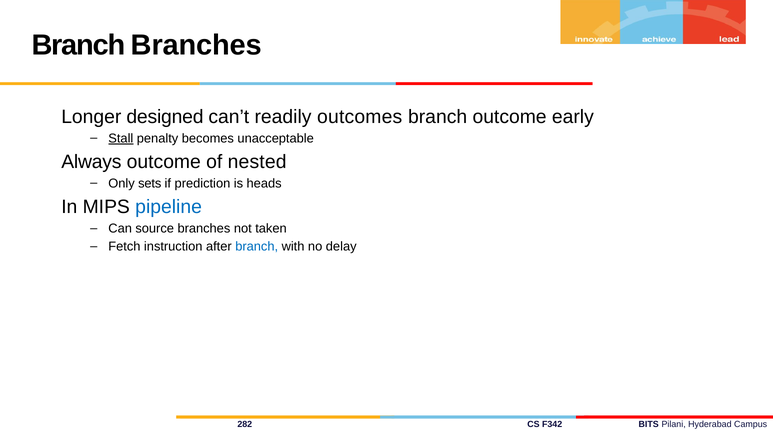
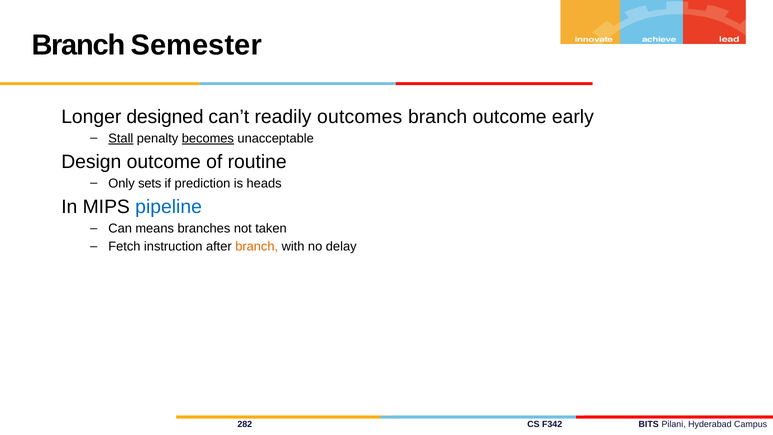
Branch Branches: Branches -> Semester
becomes underline: none -> present
Always: Always -> Design
nested: nested -> routine
source: source -> means
branch at (257, 246) colour: blue -> orange
